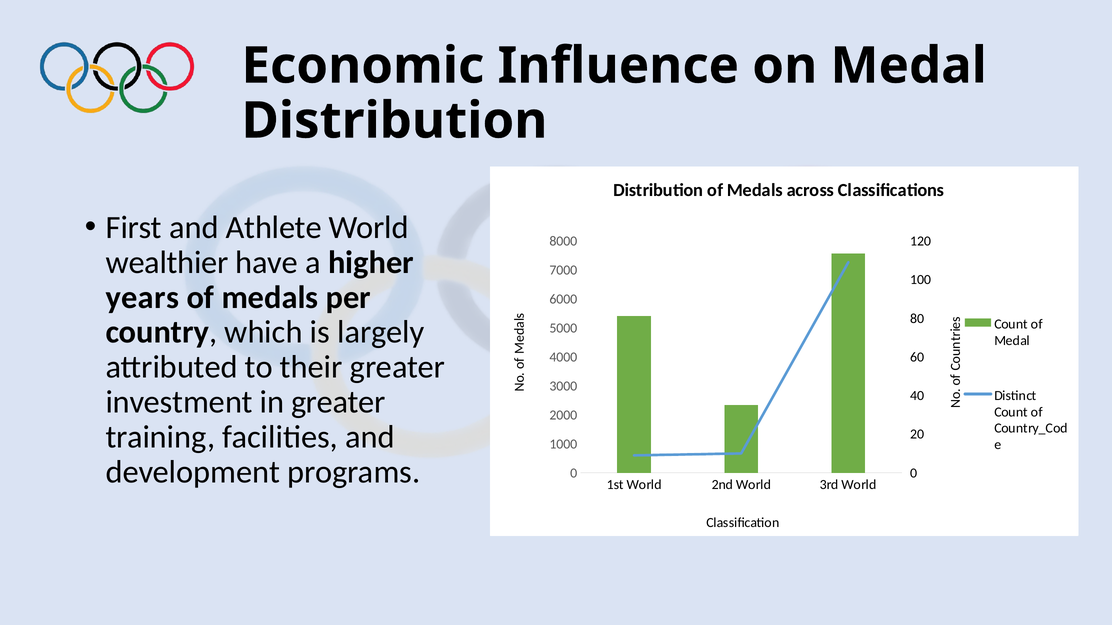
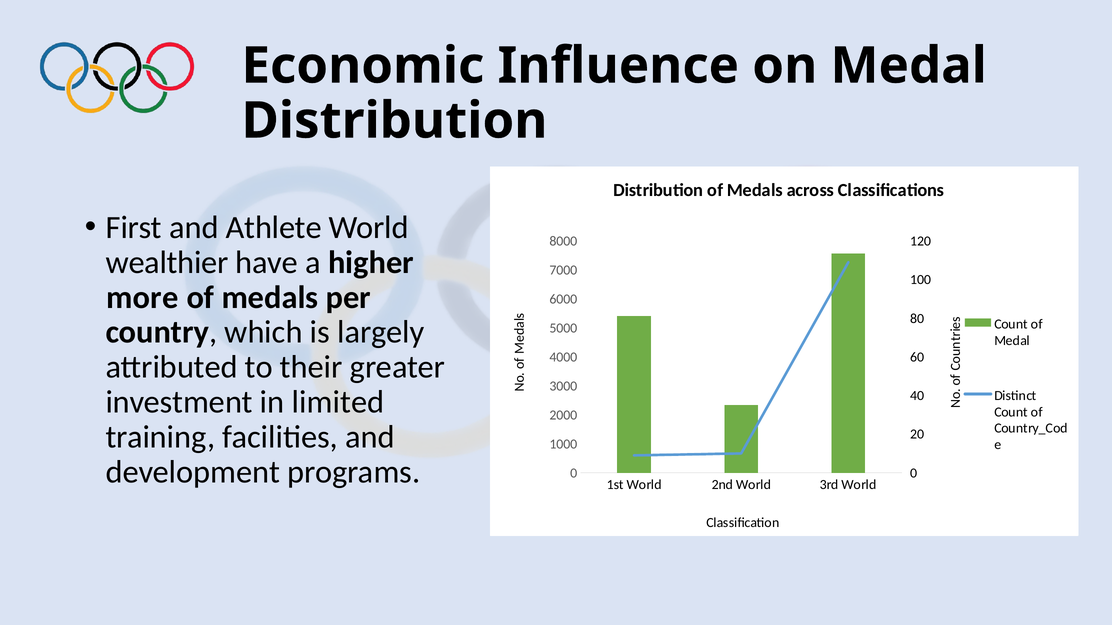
years: years -> more
in greater: greater -> limited
